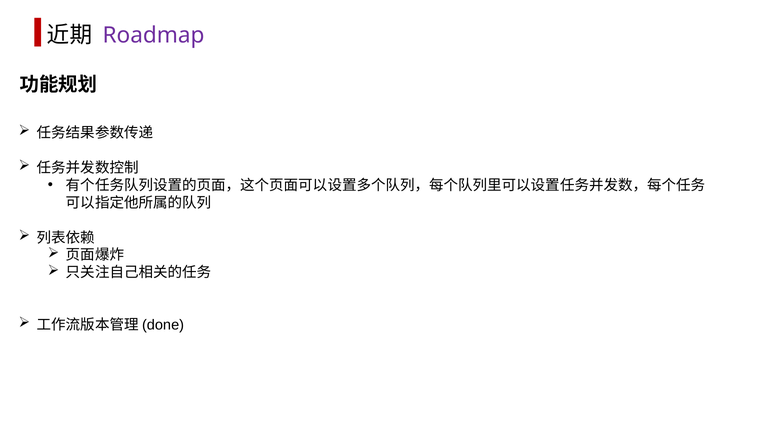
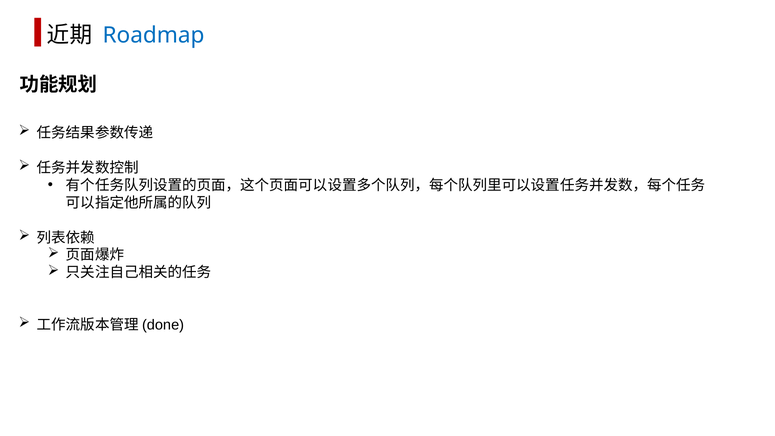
Roadmap colour: purple -> blue
